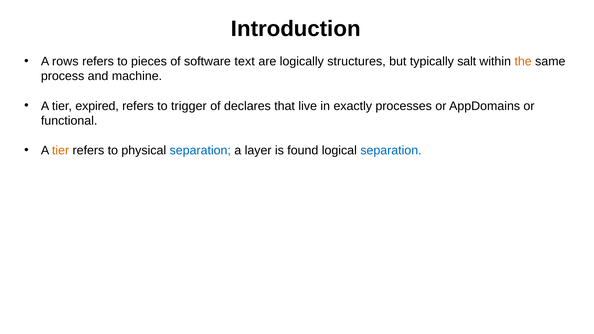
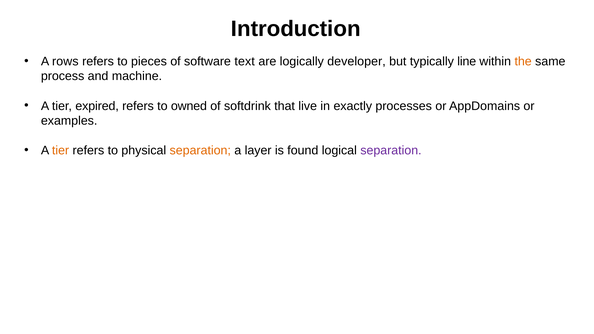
structures: structures -> developer
salt: salt -> line
trigger: trigger -> owned
declares: declares -> softdrink
functional: functional -> examples
separation at (200, 151) colour: blue -> orange
separation at (391, 151) colour: blue -> purple
